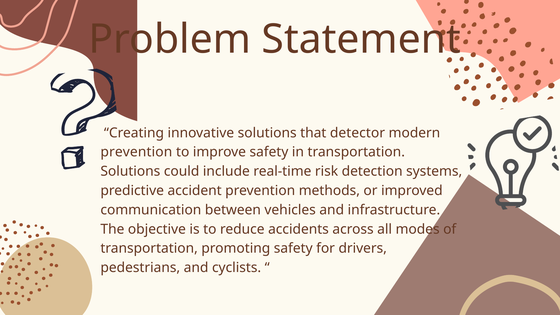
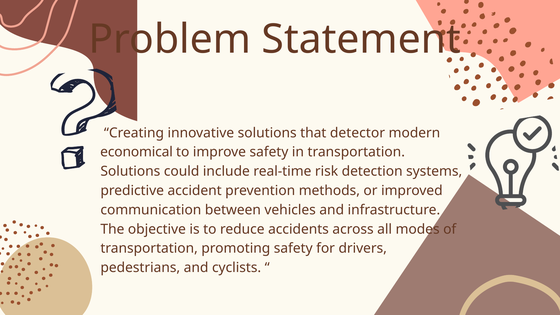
prevention at (136, 152): prevention -> economical
